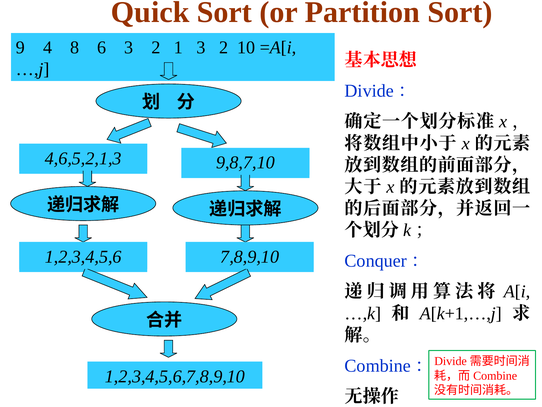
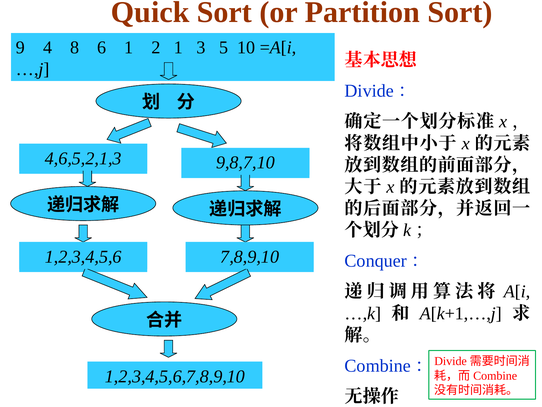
6 3: 3 -> 1
1 3 2: 2 -> 5
